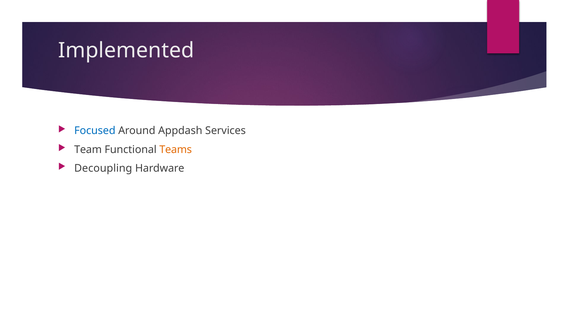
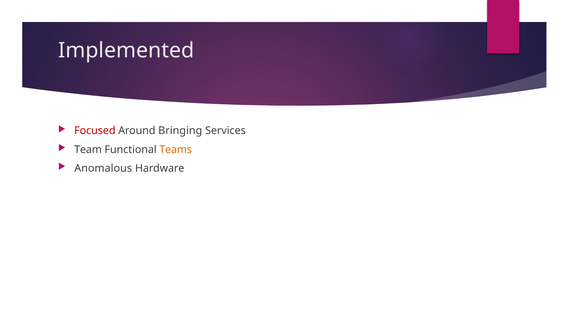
Focused colour: blue -> red
Appdash: Appdash -> Bringing
Decoupling: Decoupling -> Anomalous
